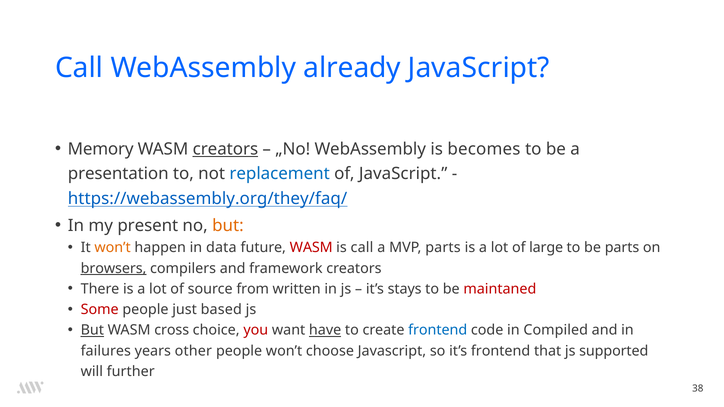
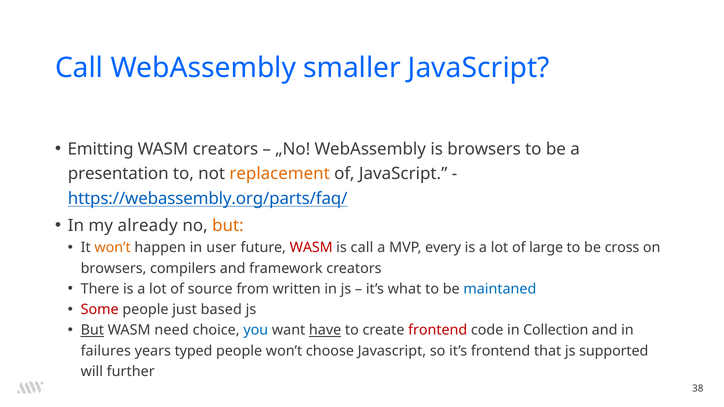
already: already -> smaller
Memory: Memory -> Emitting
creators at (225, 149) underline: present -> none
is becomes: becomes -> browsers
replacement colour: blue -> orange
https://webassembly.org/they/faq/: https://webassembly.org/they/faq/ -> https://webassembly.org/parts/faq/
present: present -> already
data: data -> user
MVP parts: parts -> every
be parts: parts -> cross
browsers at (114, 269) underline: present -> none
stays: stays -> what
maintaned colour: red -> blue
cross: cross -> need
you colour: red -> blue
frontend at (438, 330) colour: blue -> red
Compiled: Compiled -> Collection
other: other -> typed
